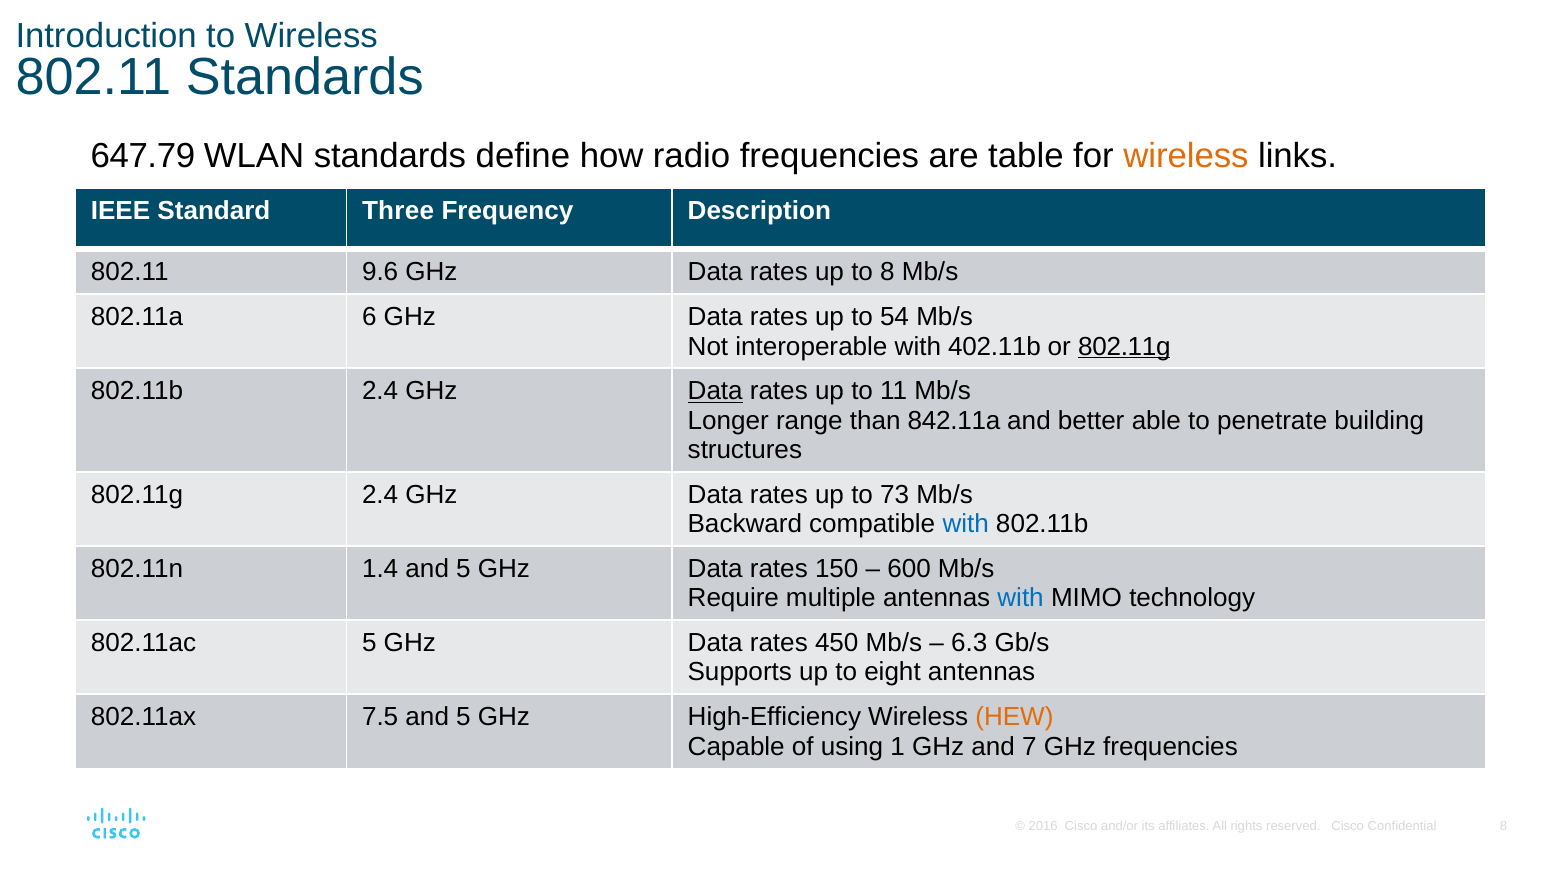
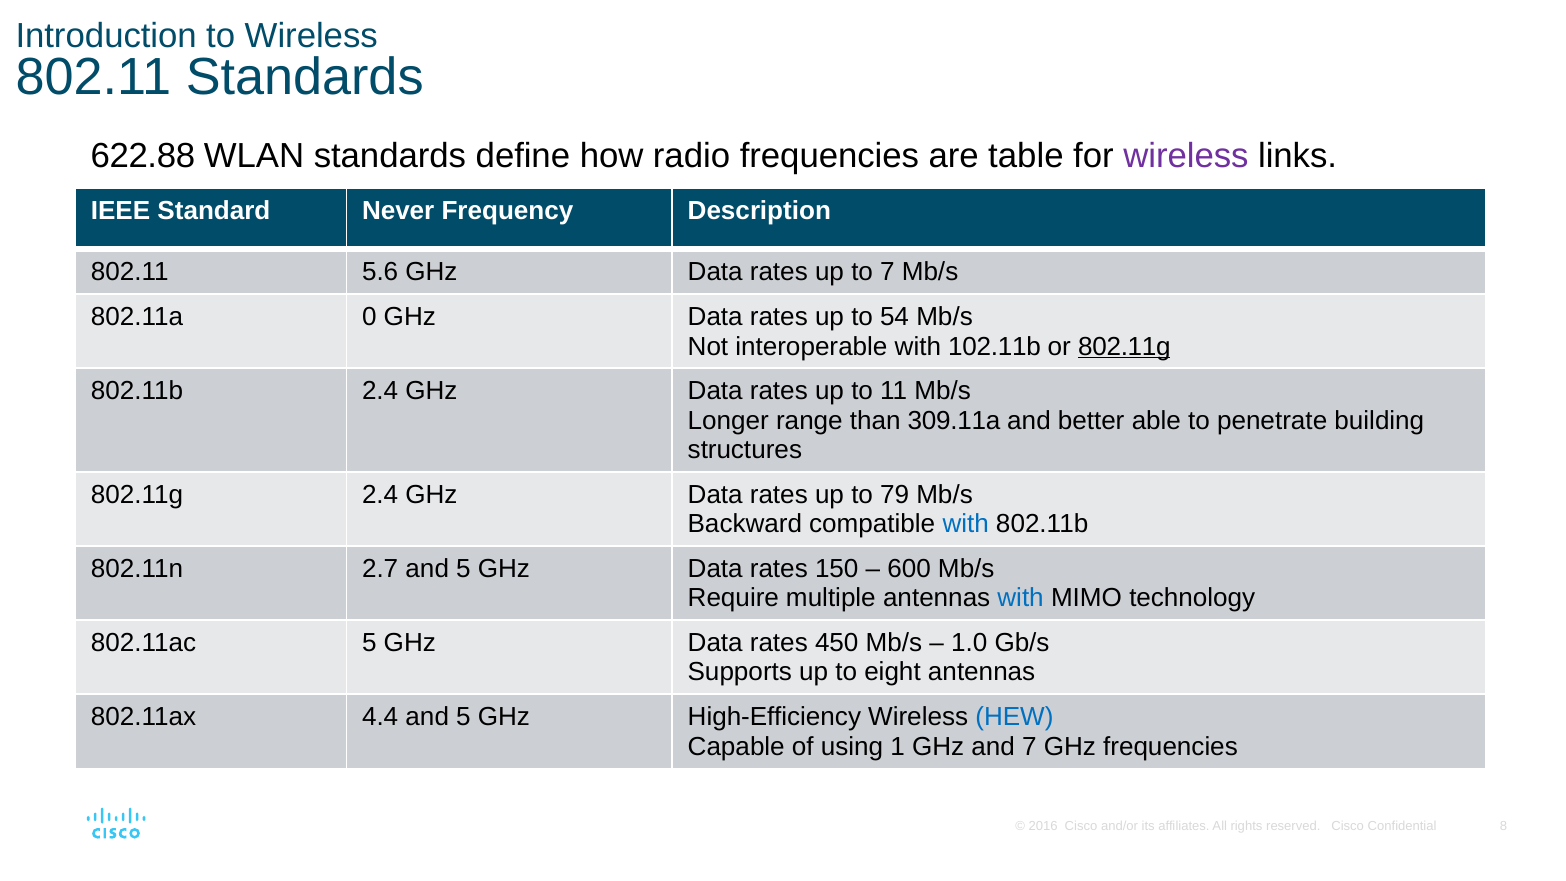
647.79: 647.79 -> 622.88
wireless at (1186, 156) colour: orange -> purple
Three: Three -> Never
9.6: 9.6 -> 5.6
to 8: 8 -> 7
6: 6 -> 0
402.11b: 402.11b -> 102.11b
Data at (715, 391) underline: present -> none
842.11a: 842.11a -> 309.11a
73: 73 -> 79
1.4: 1.4 -> 2.7
6.3: 6.3 -> 1.0
7.5: 7.5 -> 4.4
HEW colour: orange -> blue
